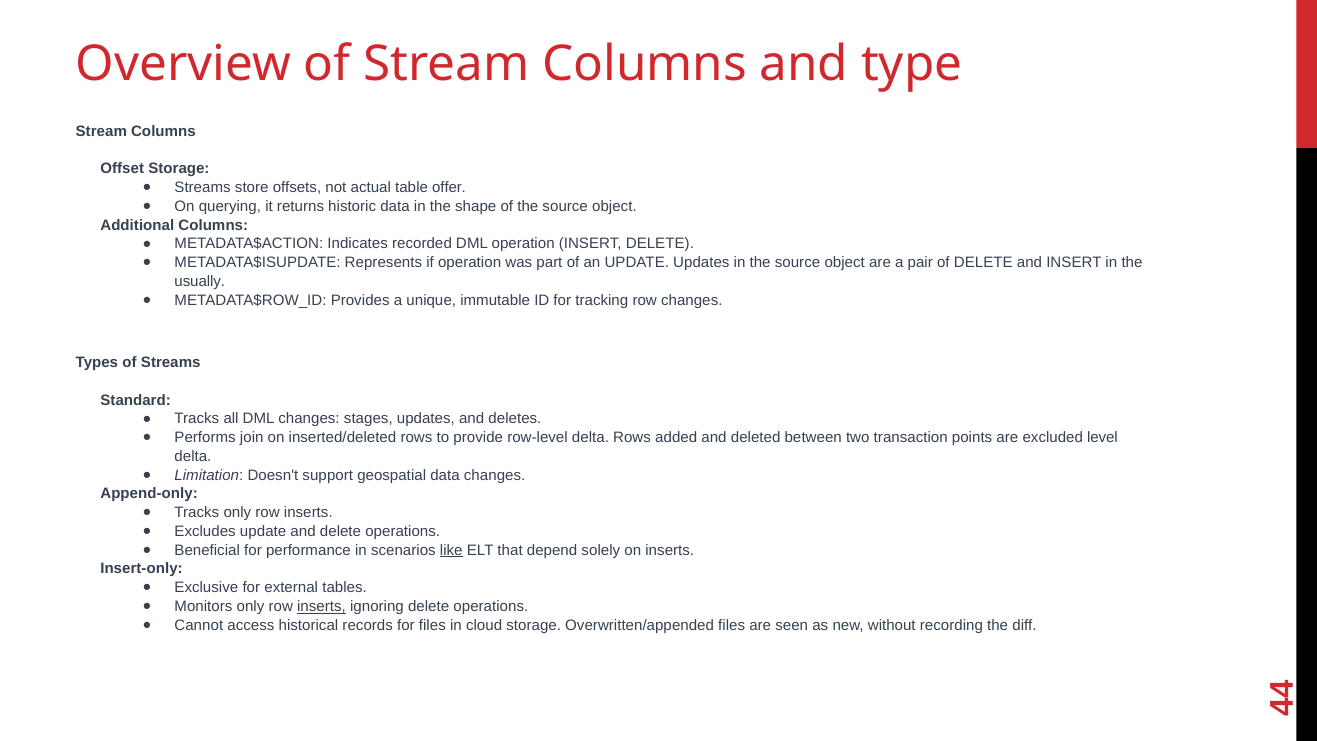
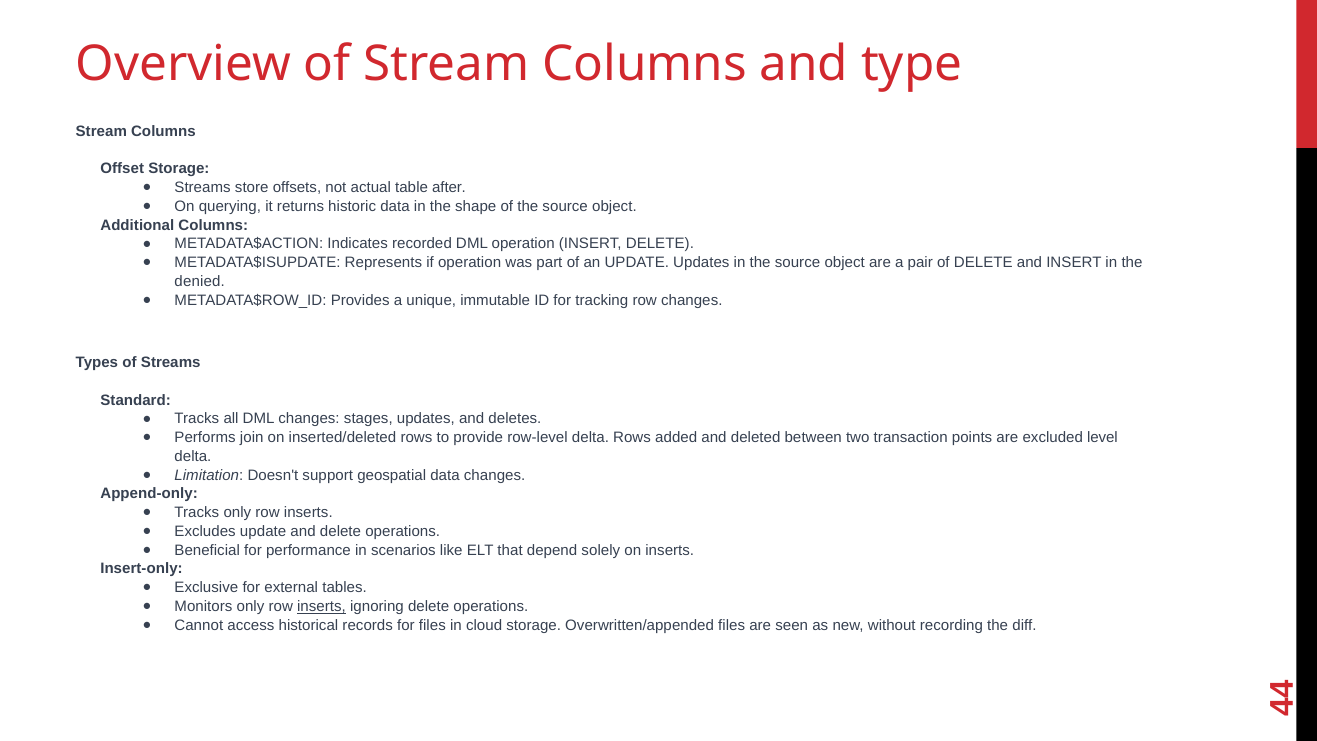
offer: offer -> after
usually: usually -> denied
like underline: present -> none
